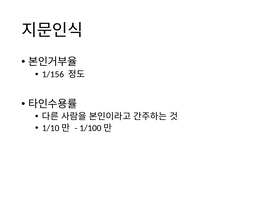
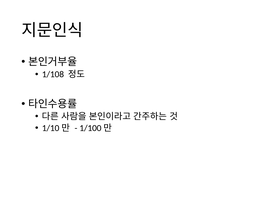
1/156: 1/156 -> 1/108
